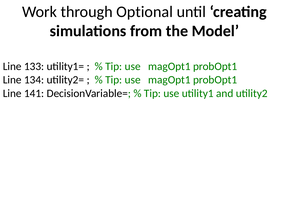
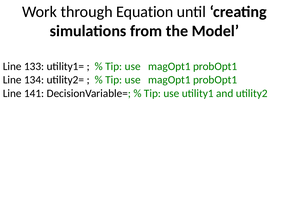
Optional: Optional -> Equation
